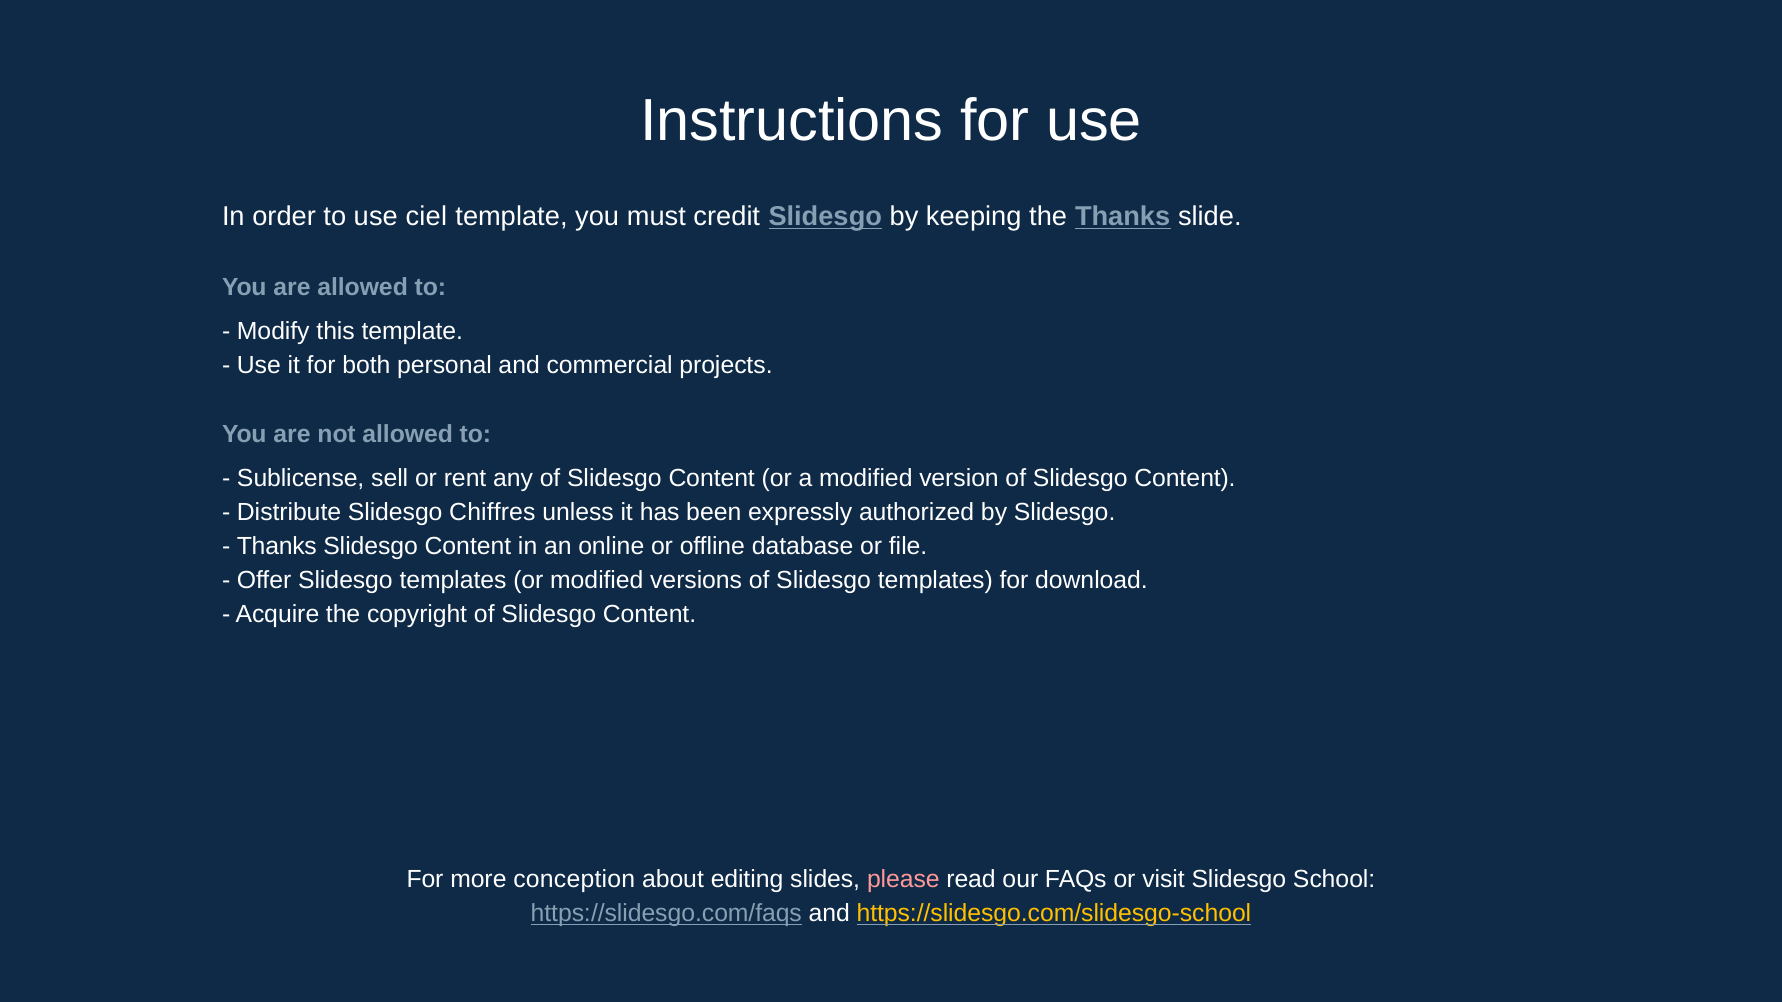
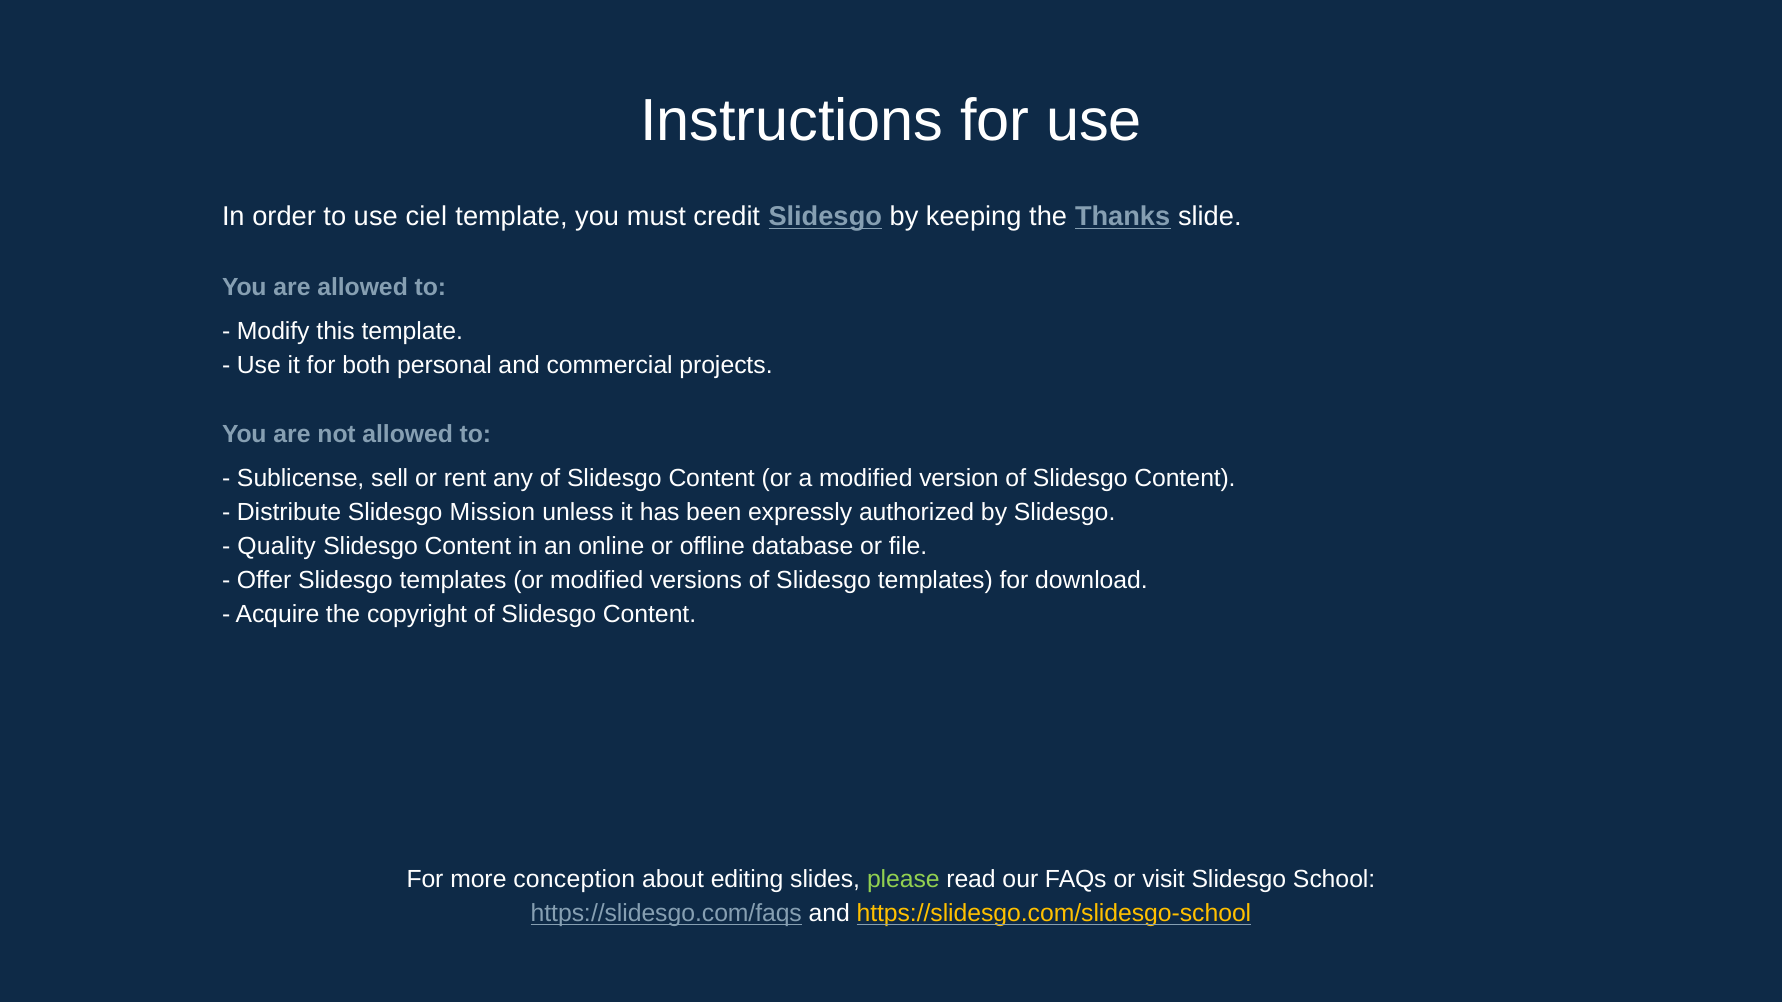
Chiffres: Chiffres -> Mission
Thanks at (277, 546): Thanks -> Quality
please colour: pink -> light green
